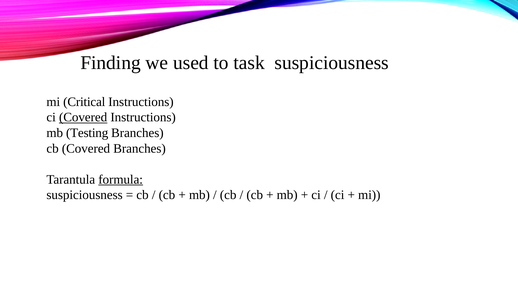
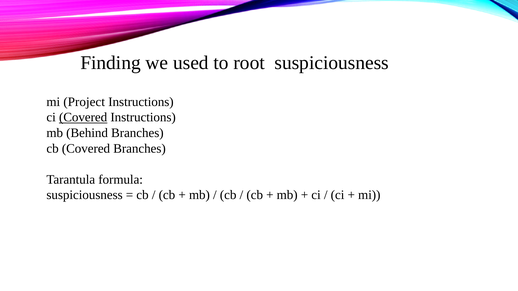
task: task -> root
Critical: Critical -> Project
Testing: Testing -> Behind
formula underline: present -> none
